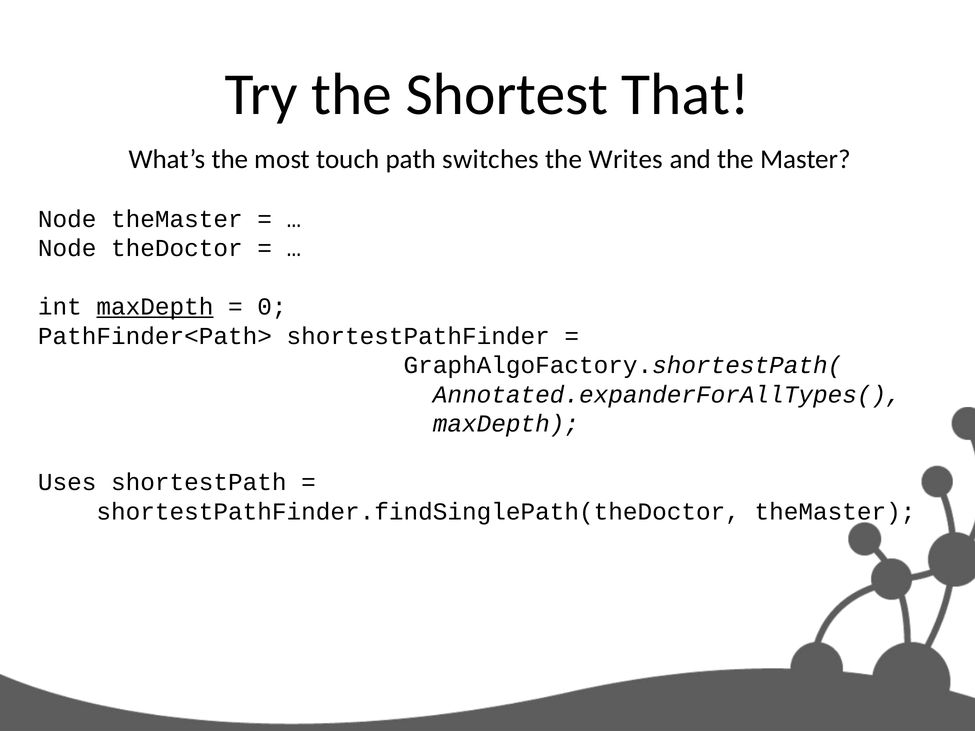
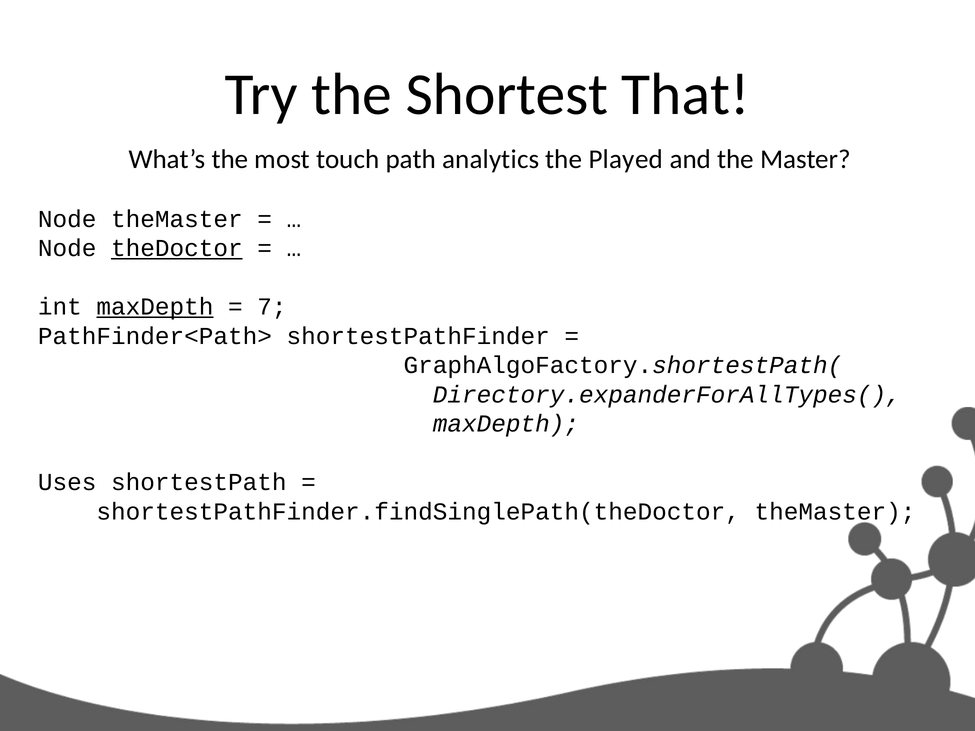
switches: switches -> analytics
Writes: Writes -> Played
theDoctor underline: none -> present
0: 0 -> 7
Annotated.expanderForAllTypes(: Annotated.expanderForAllTypes( -> Directory.expanderForAllTypes(
